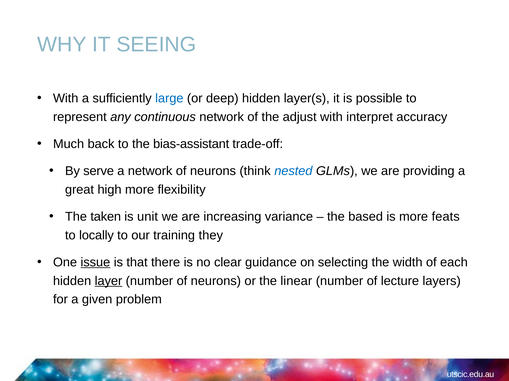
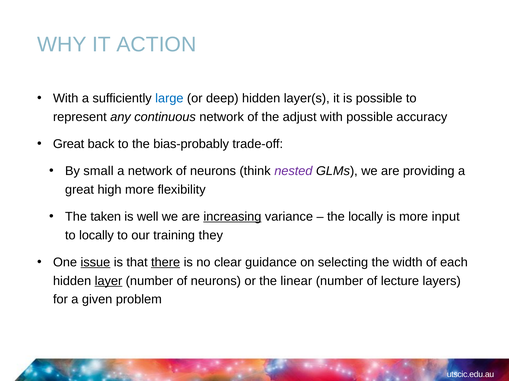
SEEING: SEEING -> ACTION
with interpret: interpret -> possible
Much at (69, 144): Much -> Great
bias-assistant: bias-assistant -> bias-probably
serve: serve -> small
nested colour: blue -> purple
unit: unit -> well
increasing underline: none -> present
the based: based -> locally
feats: feats -> input
there underline: none -> present
